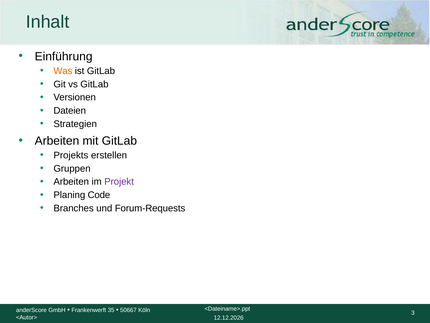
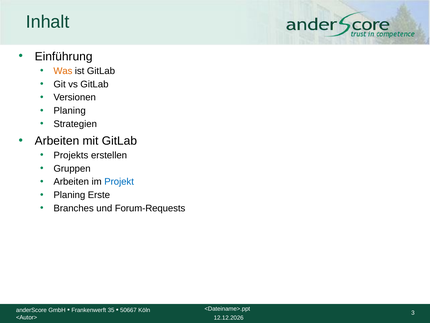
Dateien at (70, 111): Dateien -> Planing
Projekt colour: purple -> blue
Code: Code -> Erste
